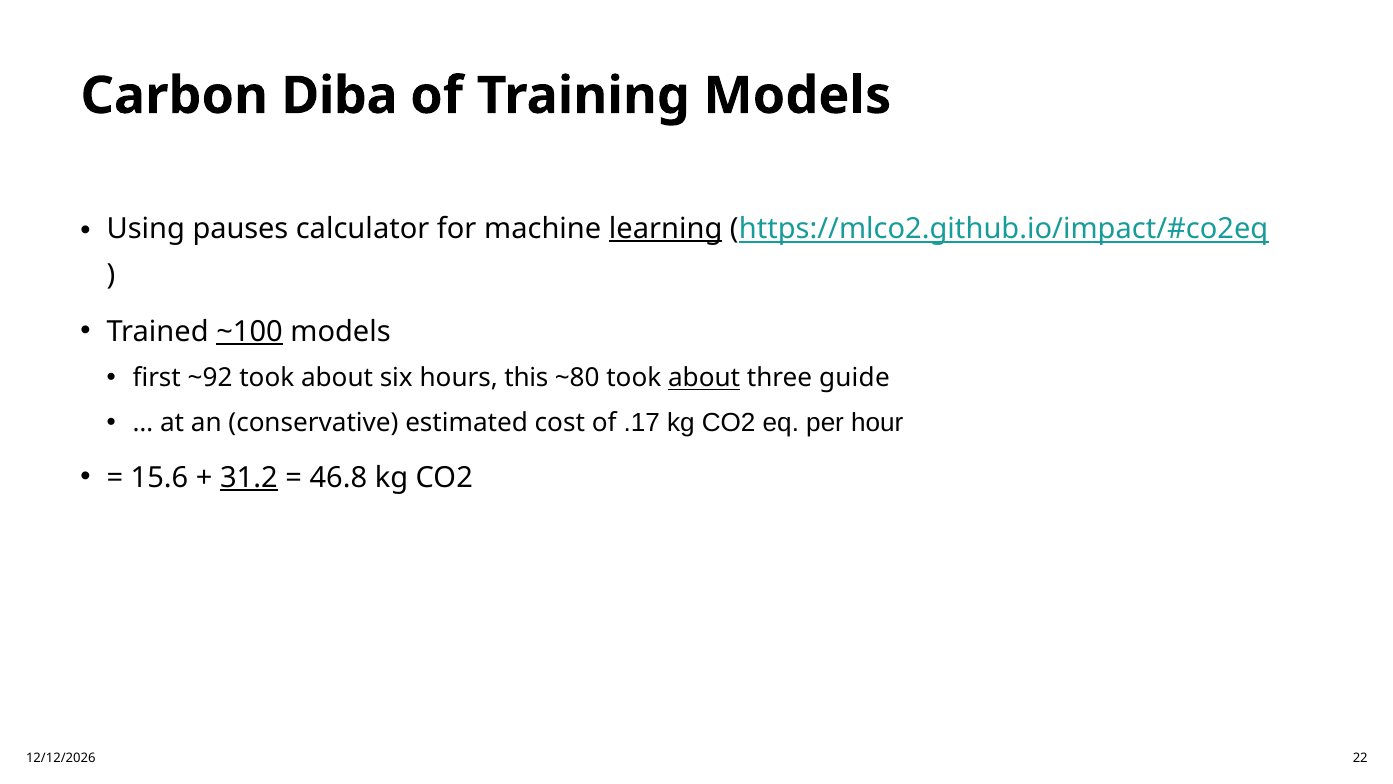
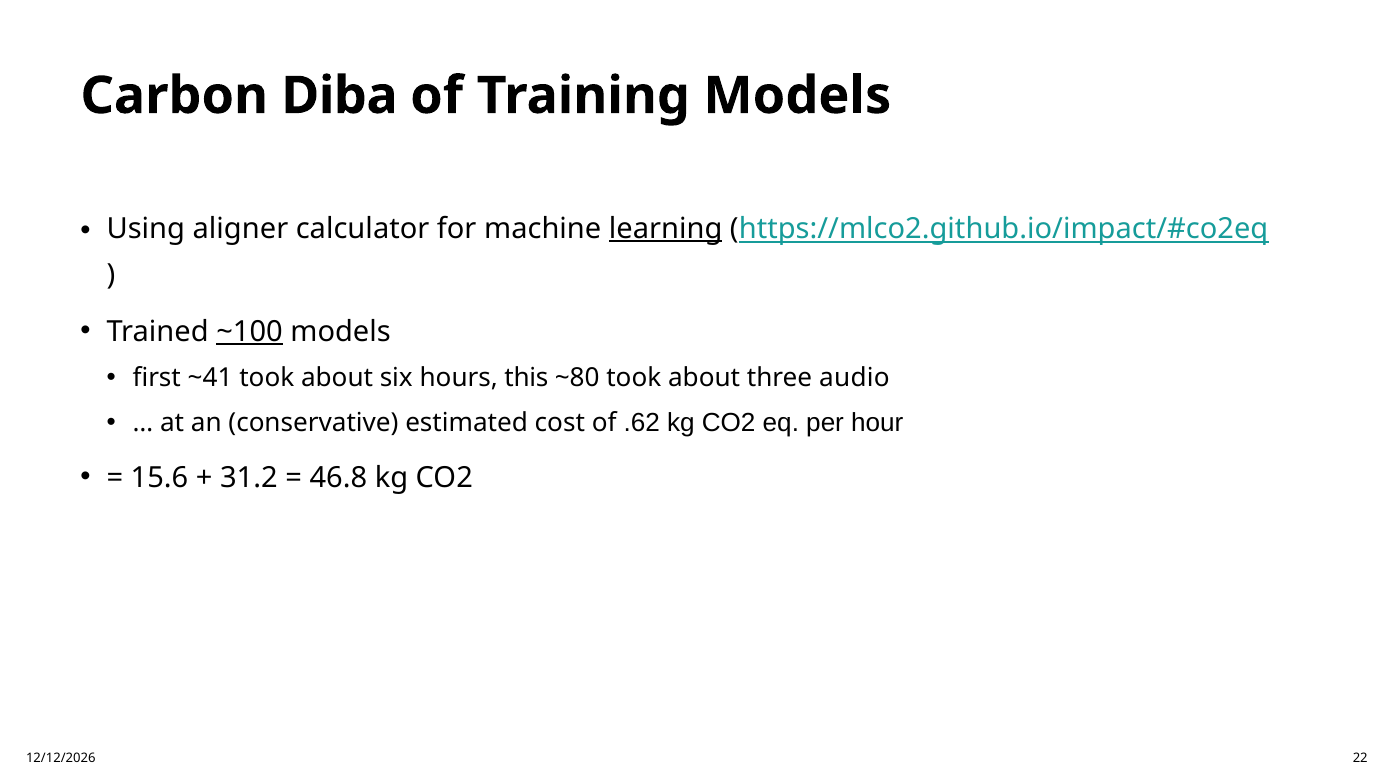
pauses: pauses -> aligner
~92: ~92 -> ~41
about at (704, 378) underline: present -> none
guide: guide -> audio
.17: .17 -> .62
31.2 underline: present -> none
